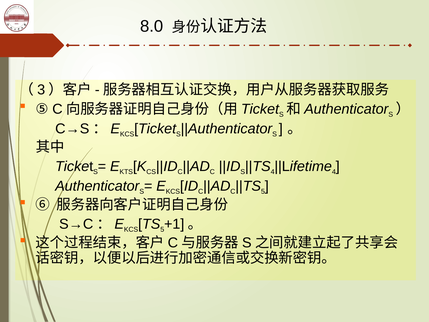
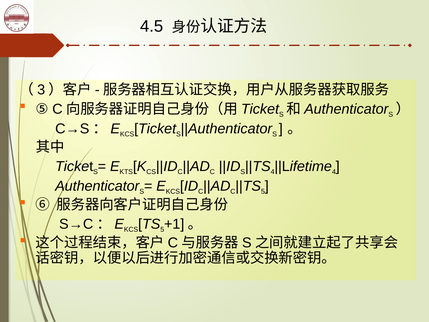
8.0: 8.0 -> 4.5
